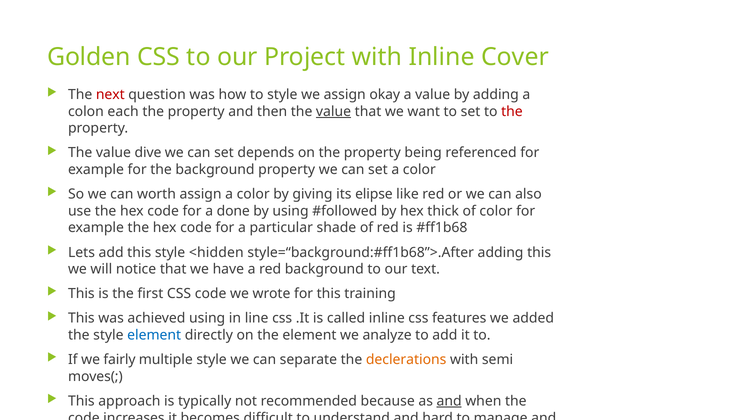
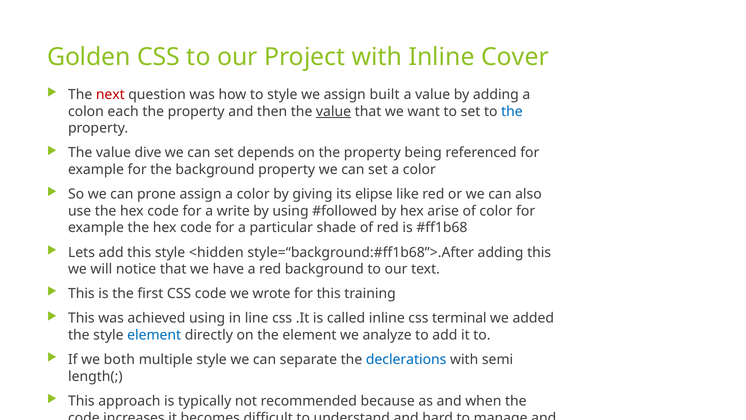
okay: okay -> built
the at (512, 111) colour: red -> blue
worth: worth -> prone
done: done -> write
thick: thick -> arise
features: features -> terminal
fairly: fairly -> both
declerations colour: orange -> blue
moves(: moves( -> length(
and at (449, 401) underline: present -> none
